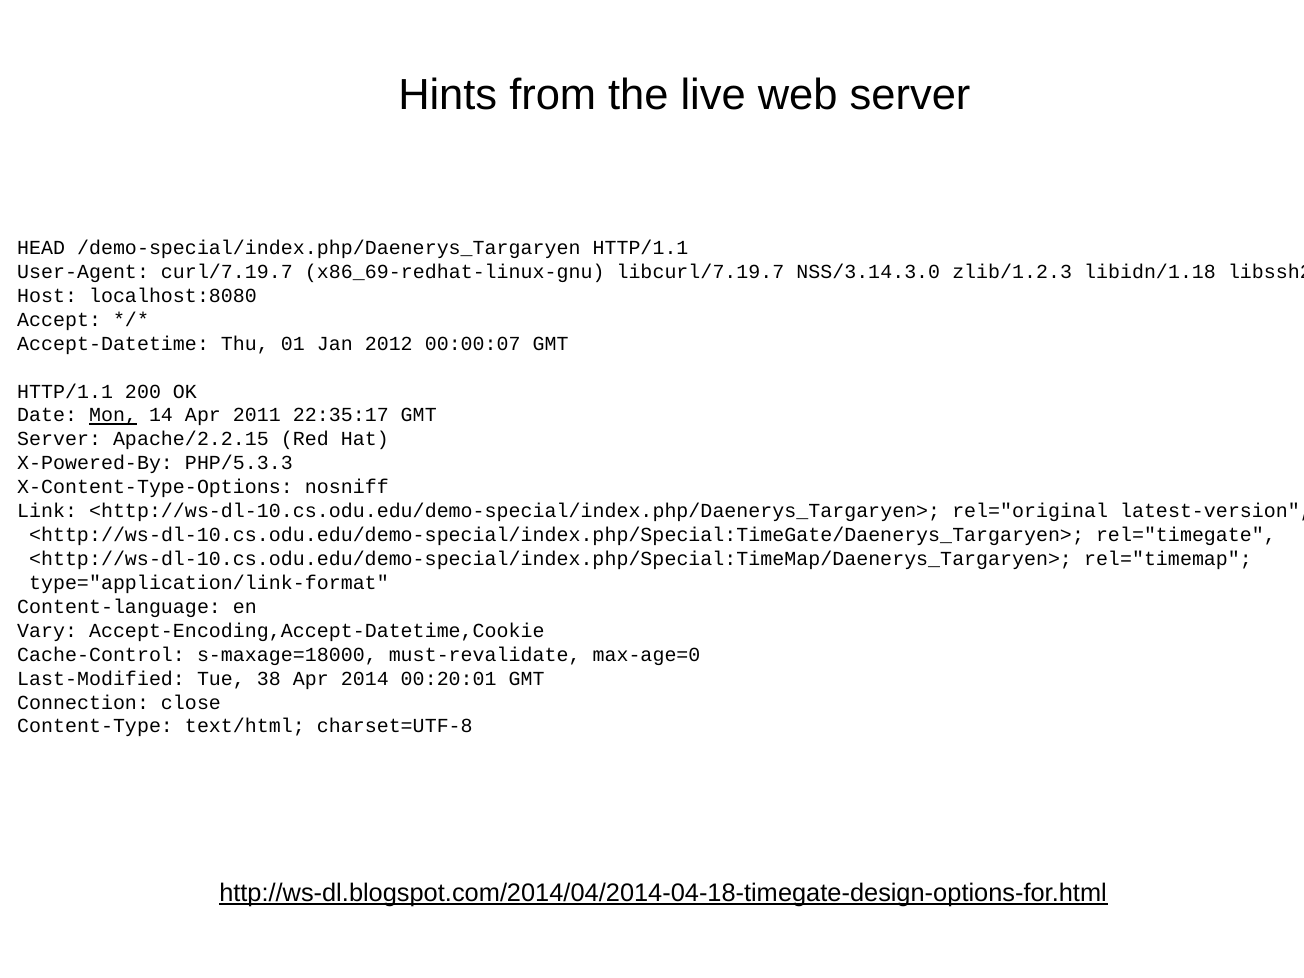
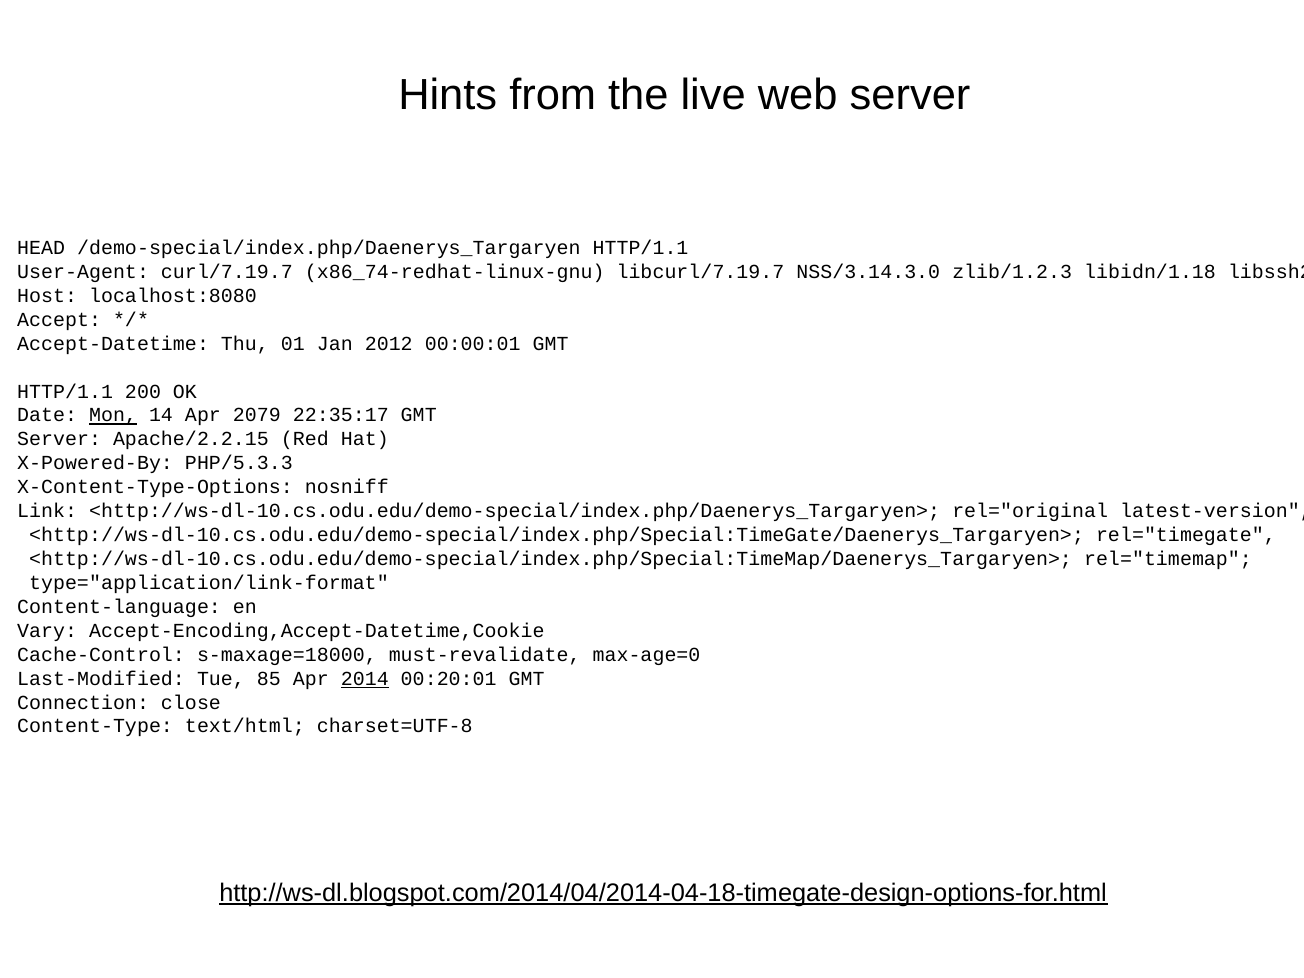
x86_69-redhat-linux-gnu: x86_69-redhat-linux-gnu -> x86_74-redhat-linux-gnu
00:00:07: 00:00:07 -> 00:00:01
2011: 2011 -> 2079
38: 38 -> 85
2014 underline: none -> present
